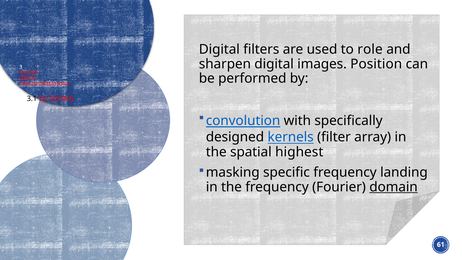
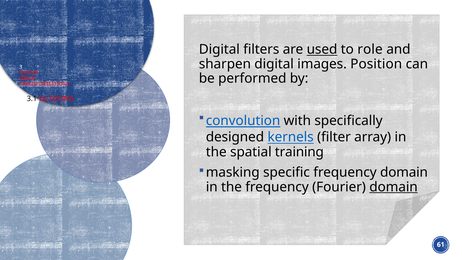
used underline: none -> present
highest: highest -> training
frequency landing: landing -> domain
